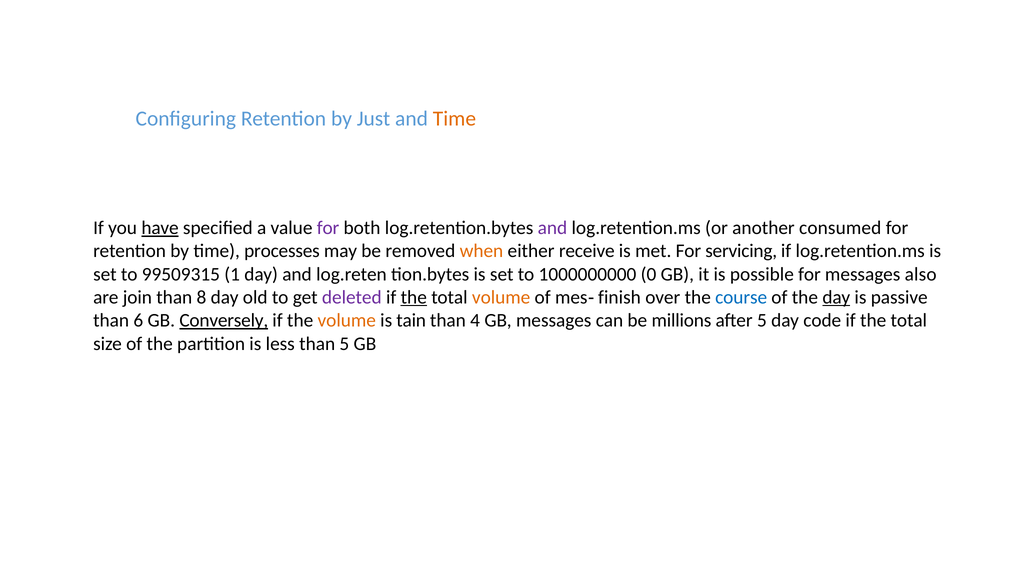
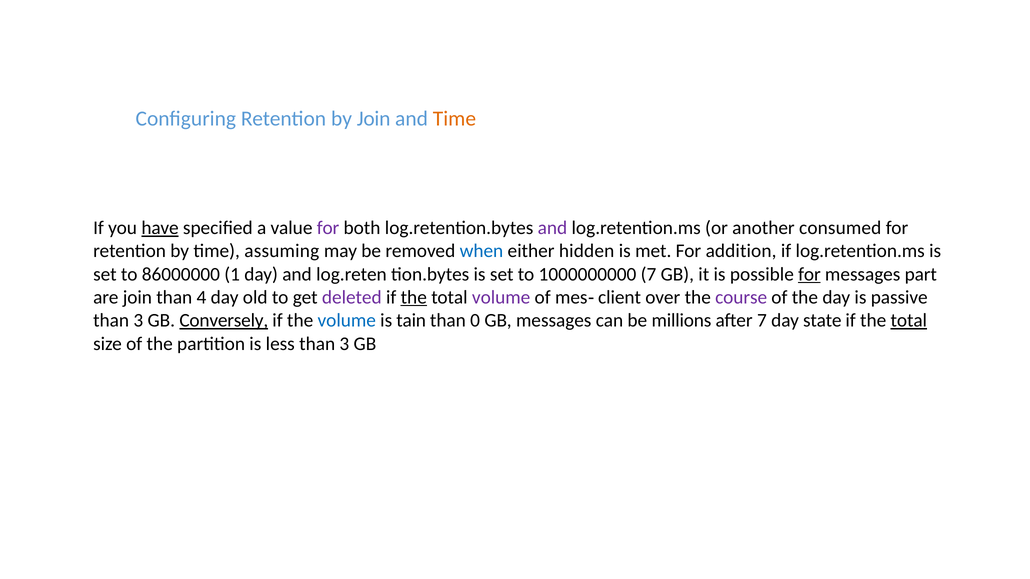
by Just: Just -> Join
processes: processes -> assuming
when colour: orange -> blue
receive: receive -> hidden
servicing: servicing -> addition
99509315: 99509315 -> 86000000
1000000000 0: 0 -> 7
for at (809, 274) underline: none -> present
also: also -> part
8: 8 -> 4
volume at (501, 298) colour: orange -> purple
finish: finish -> client
course colour: blue -> purple
day at (836, 298) underline: present -> none
6 at (138, 321): 6 -> 3
volume at (347, 321) colour: orange -> blue
4: 4 -> 0
after 5: 5 -> 7
code: code -> state
total at (909, 321) underline: none -> present
less than 5: 5 -> 3
